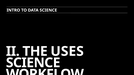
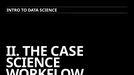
USES: USES -> CASE
